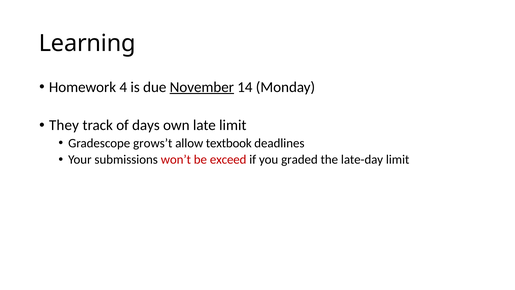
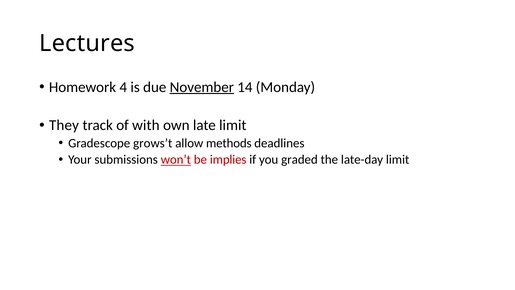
Learning: Learning -> Lectures
days: days -> with
textbook: textbook -> methods
won’t underline: none -> present
exceed: exceed -> implies
